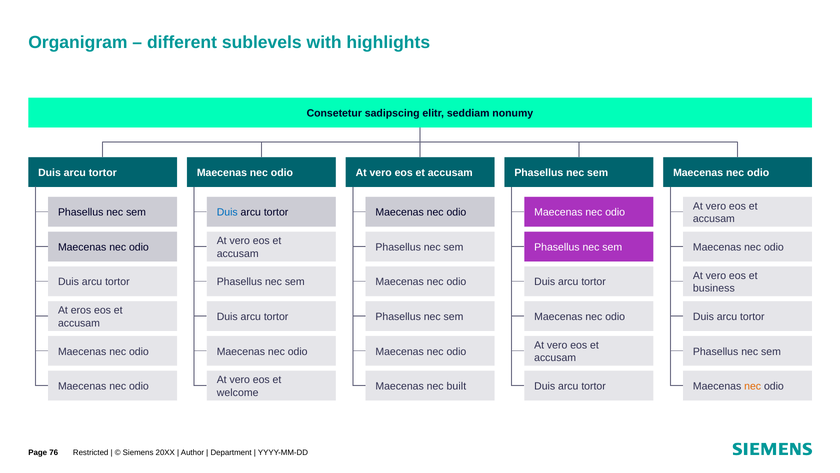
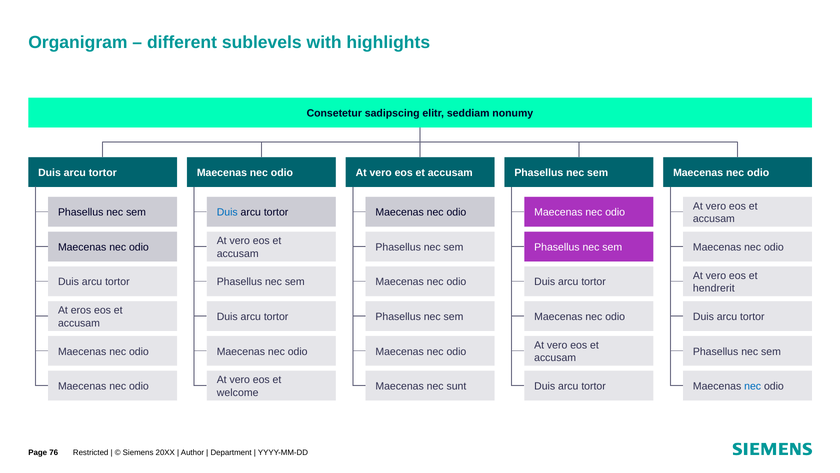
business: business -> hendrerit
built: built -> sunt
nec at (753, 386) colour: orange -> blue
